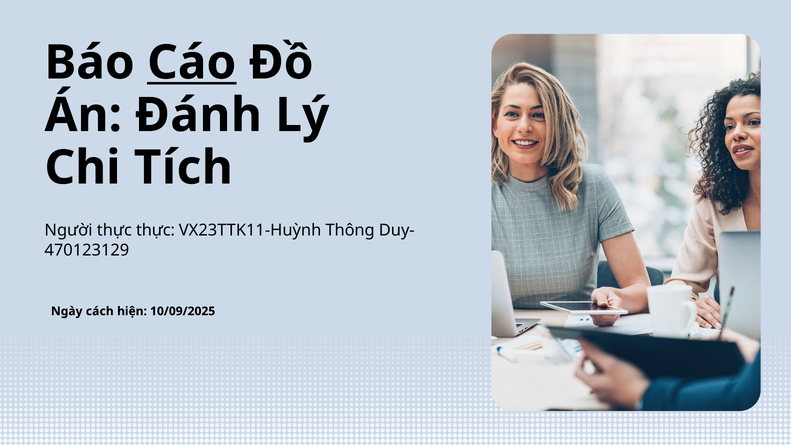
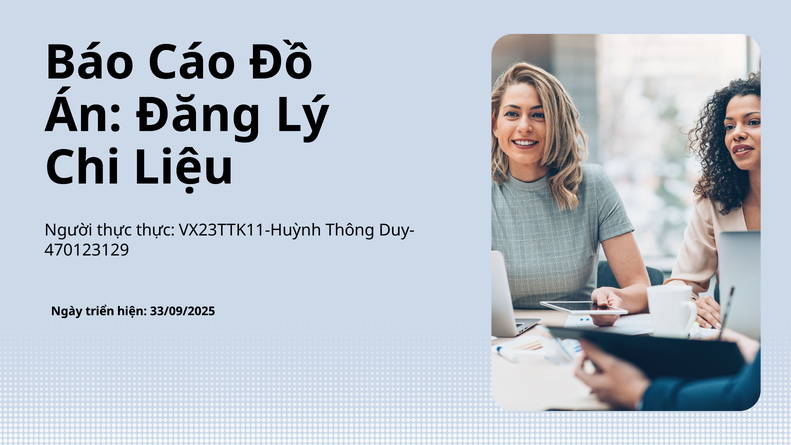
Cáo underline: present -> none
Đánh: Đánh -> Đăng
Tích: Tích -> Liệu
cách: cách -> triển
10/09/2025: 10/09/2025 -> 33/09/2025
